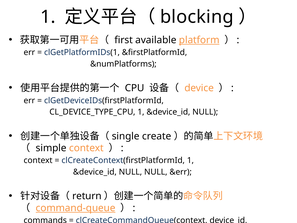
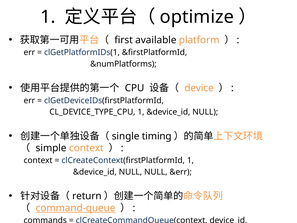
blocking: blocking -> optimize
platform underline: present -> none
create: create -> timing
